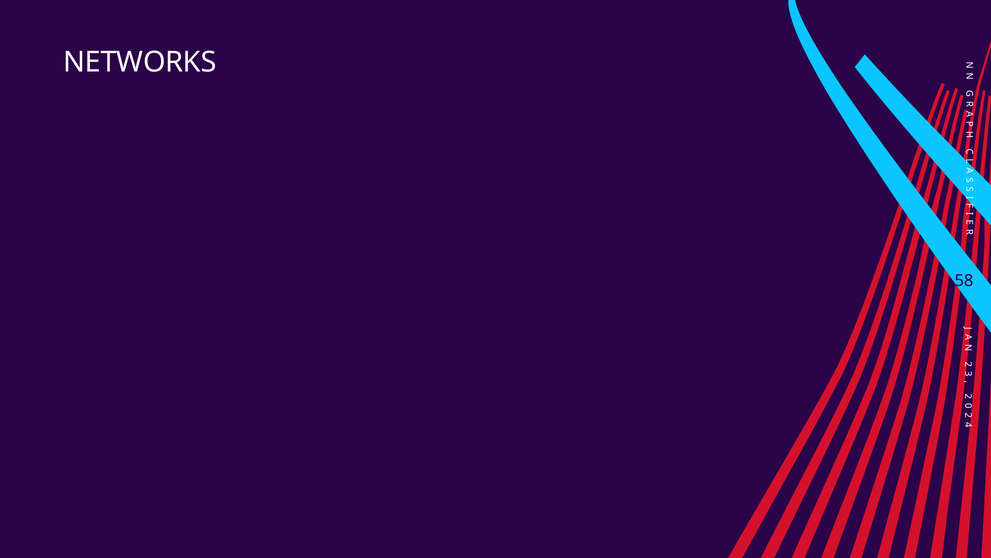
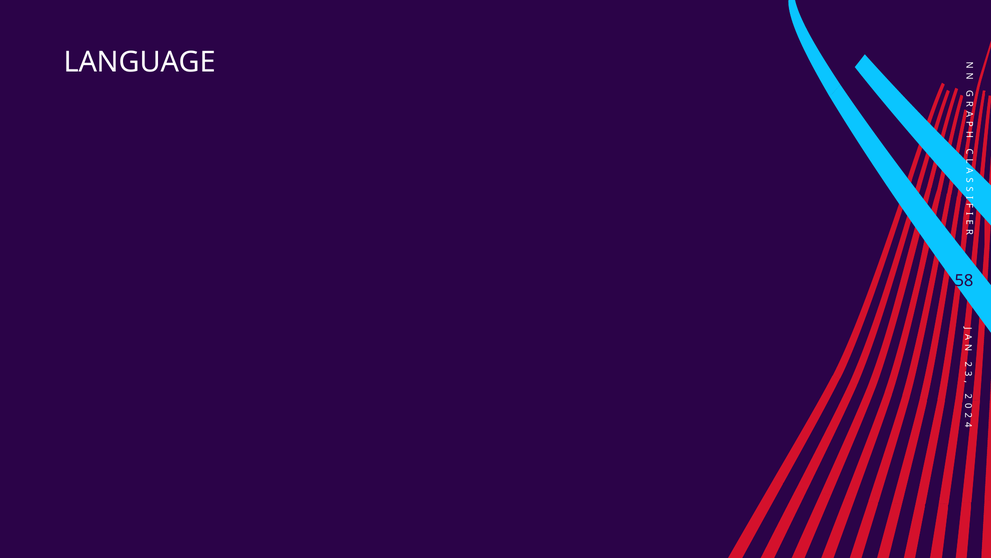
NETWORKS: NETWORKS -> LANGUAGE
